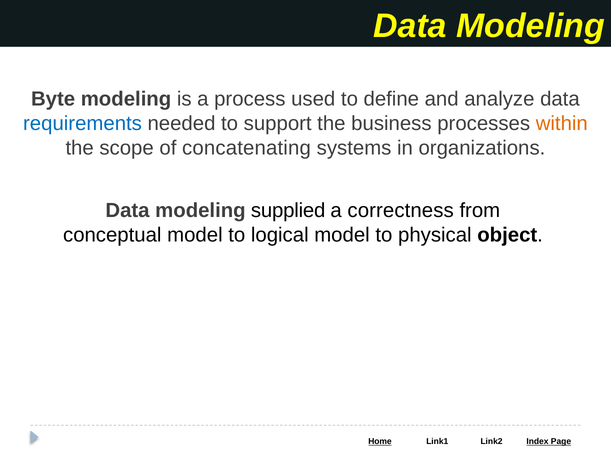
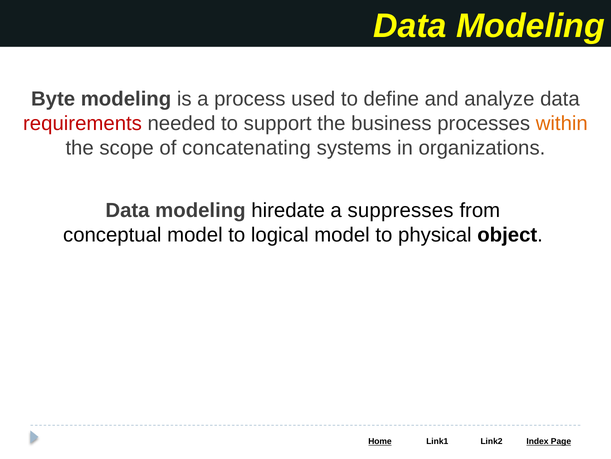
requirements colour: blue -> red
supplied: supplied -> hiredate
correctness: correctness -> suppresses
